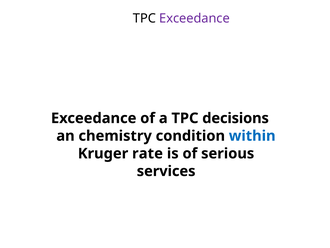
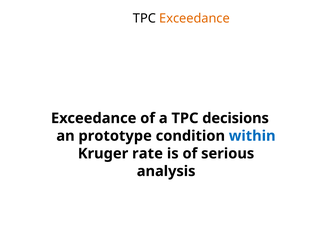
Exceedance at (195, 18) colour: purple -> orange
chemistry: chemistry -> prototype
services: services -> analysis
